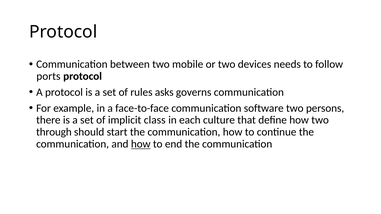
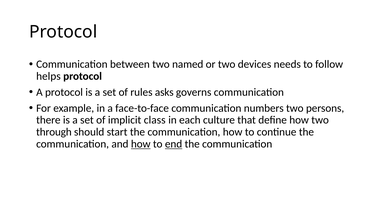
mobile: mobile -> named
ports: ports -> helps
software: software -> numbers
end underline: none -> present
